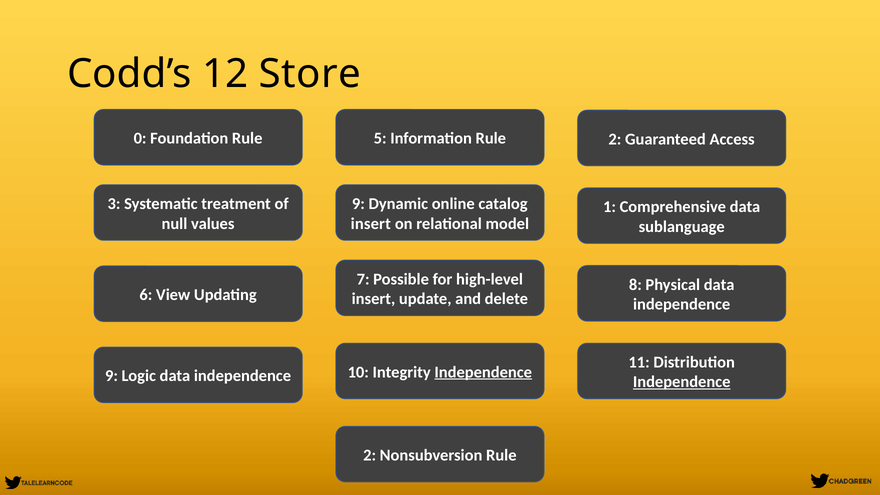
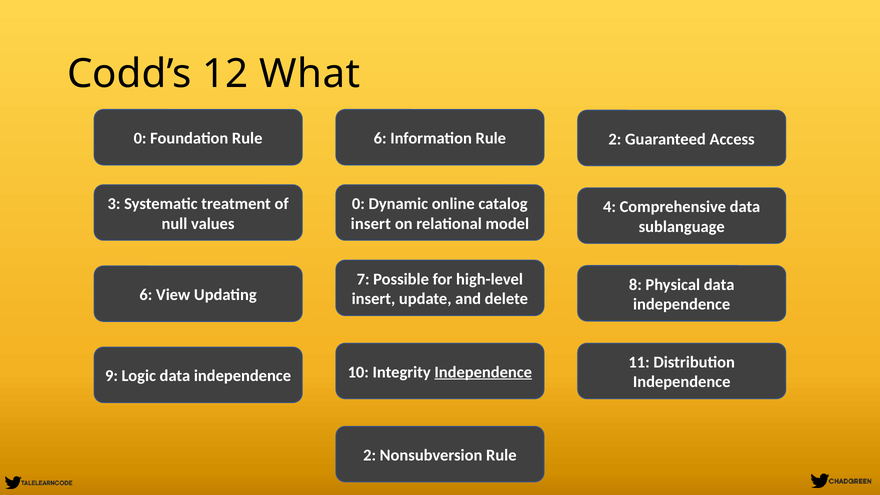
Store: Store -> What
Rule 5: 5 -> 6
9 at (358, 204): 9 -> 0
1: 1 -> 4
Independence at (682, 382) underline: present -> none
